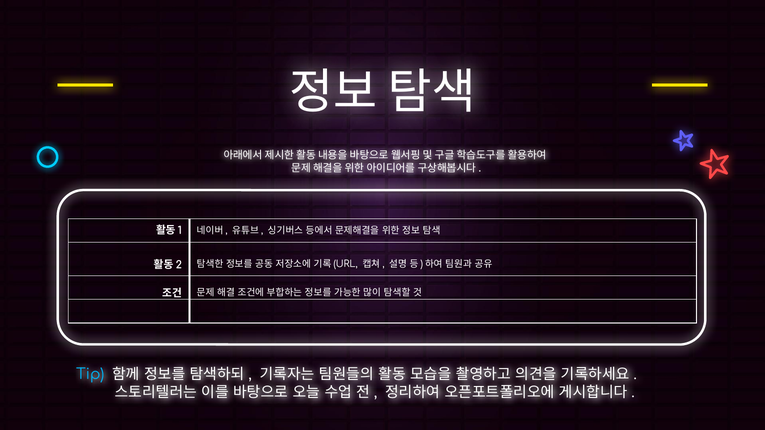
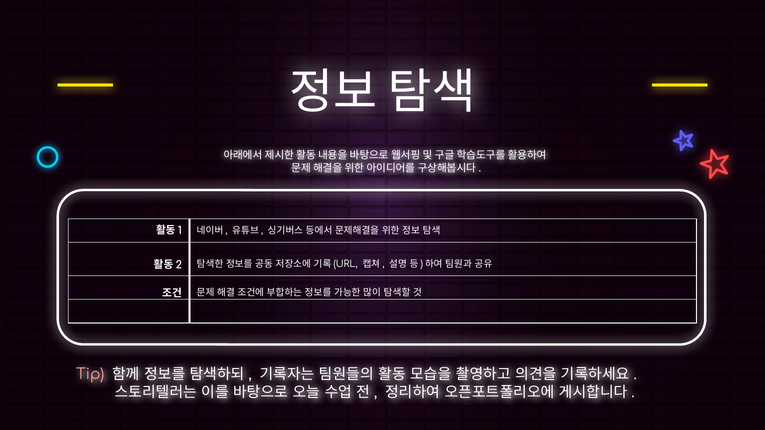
Tip colour: light blue -> pink
